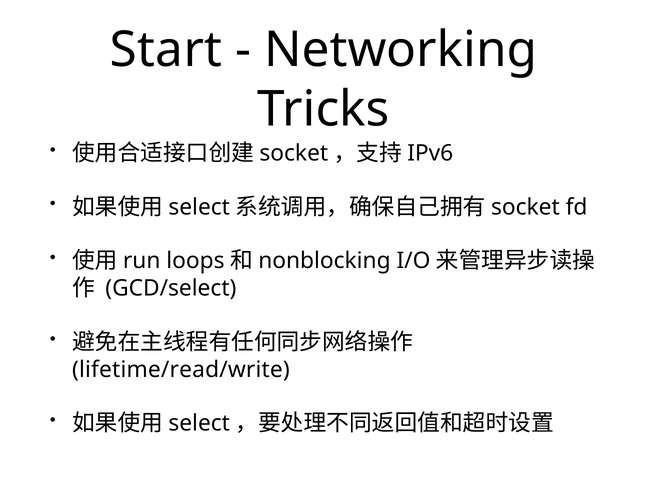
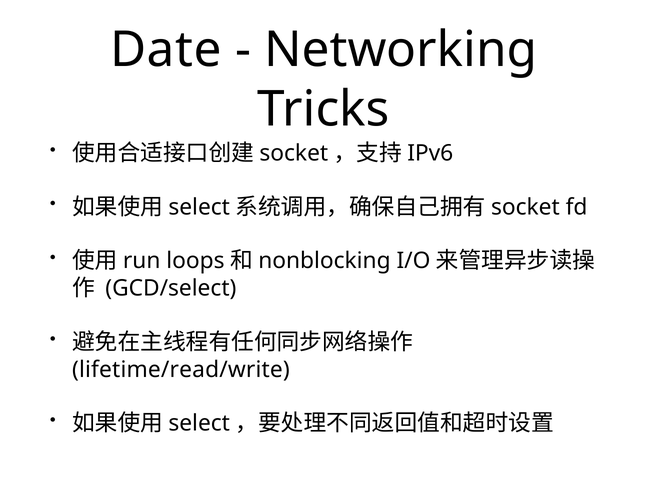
Start: Start -> Date
